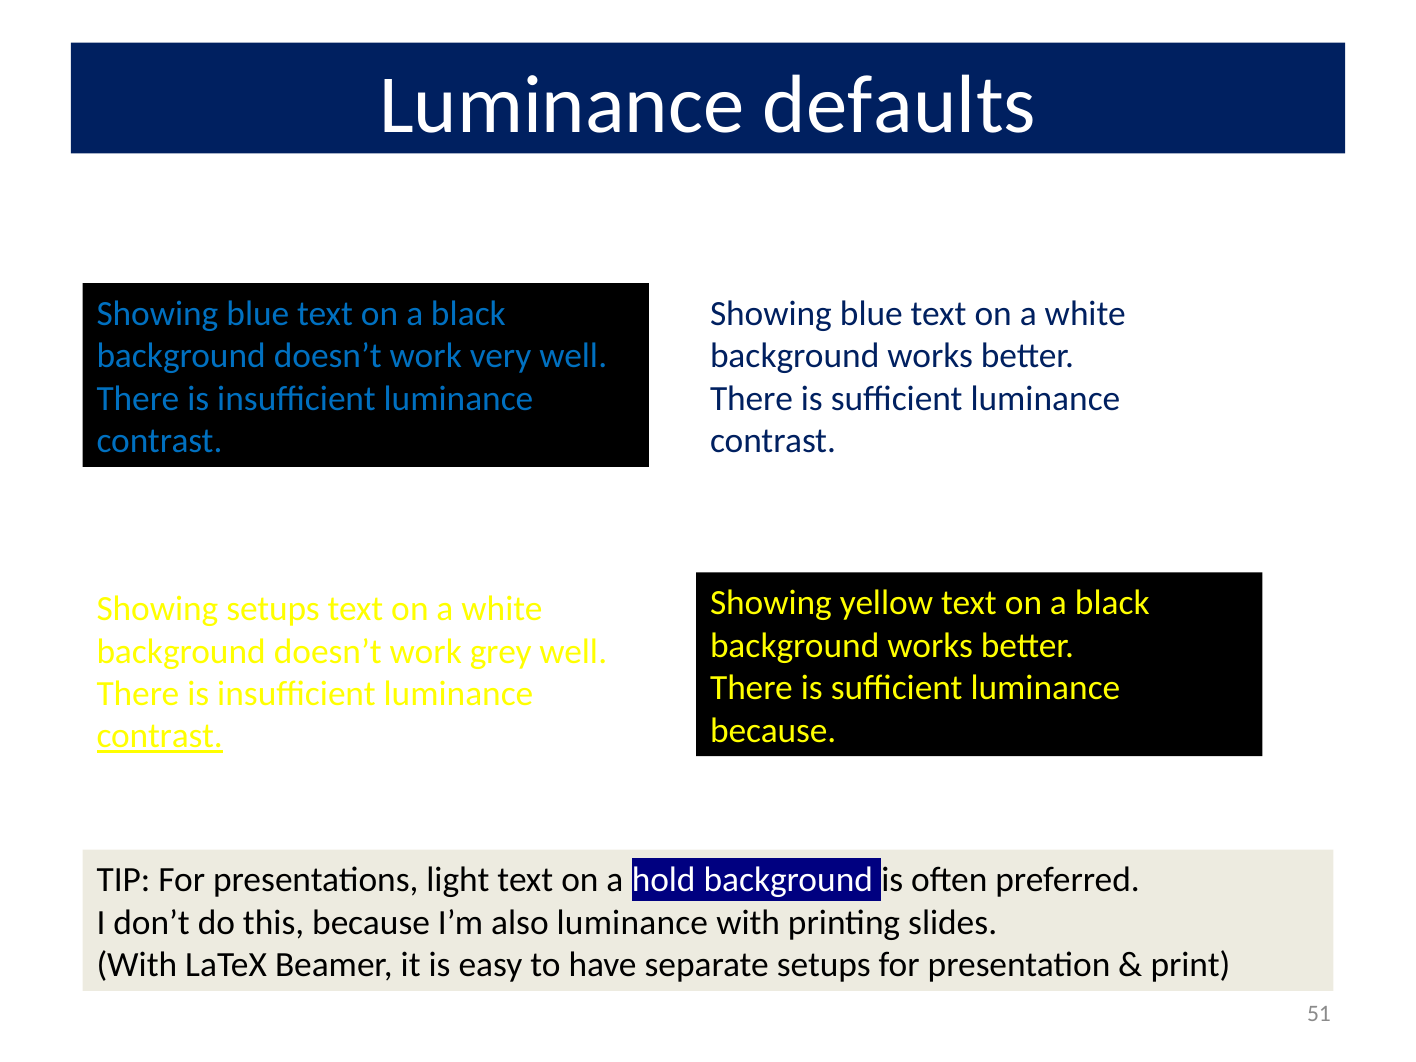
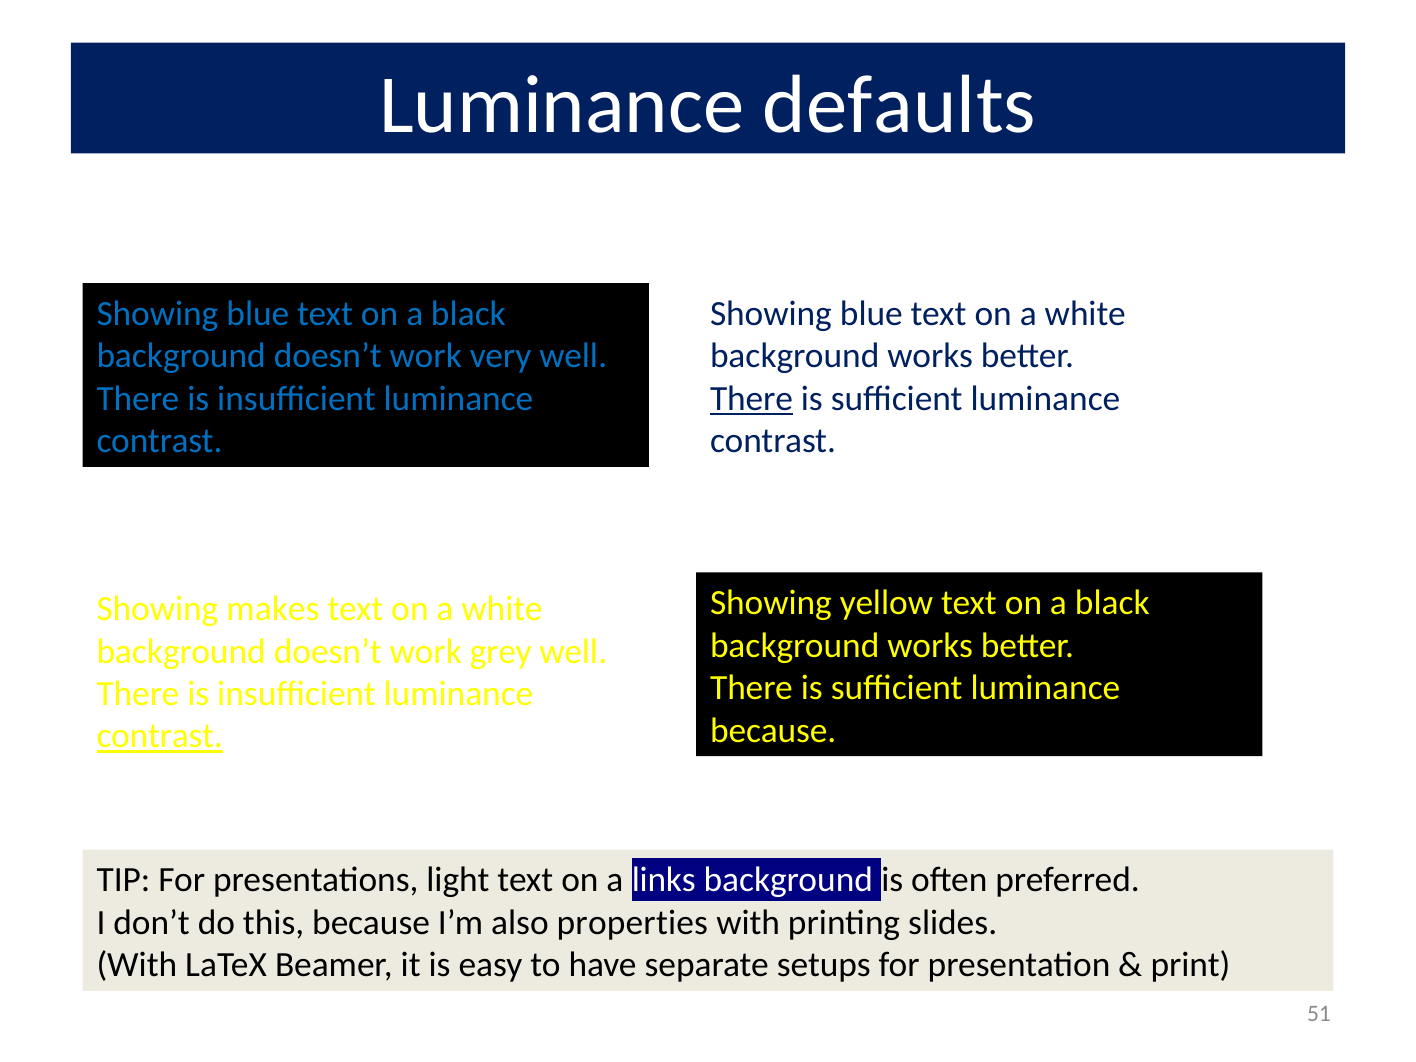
There at (751, 399) underline: none -> present
Showing setups: setups -> makes
hold: hold -> links
also luminance: luminance -> properties
